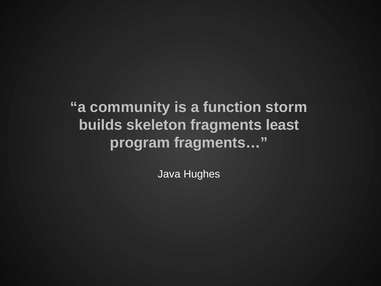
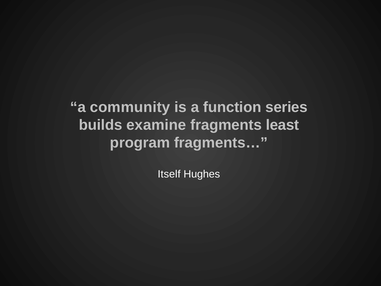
storm: storm -> series
skeleton: skeleton -> examine
Java: Java -> Itself
